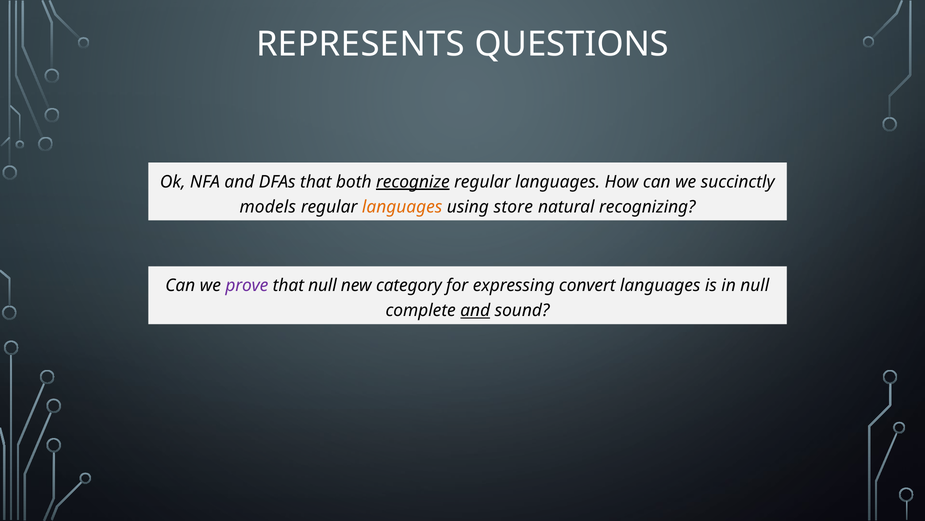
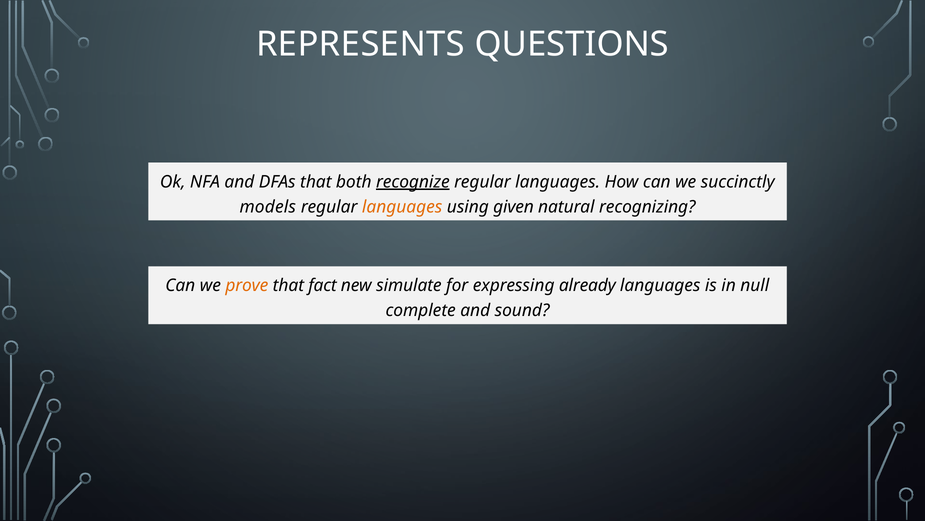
store: store -> given
prove colour: purple -> orange
that null: null -> fact
category: category -> simulate
convert: convert -> already
and at (475, 310) underline: present -> none
